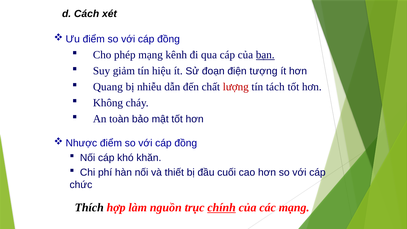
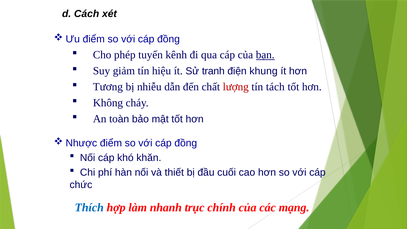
phép mạng: mạng -> tuyến
đoạn: đoạn -> tranh
tượng: tượng -> khung
Quang: Quang -> Tương
Thích colour: black -> blue
nguồn: nguồn -> nhanh
chính underline: present -> none
